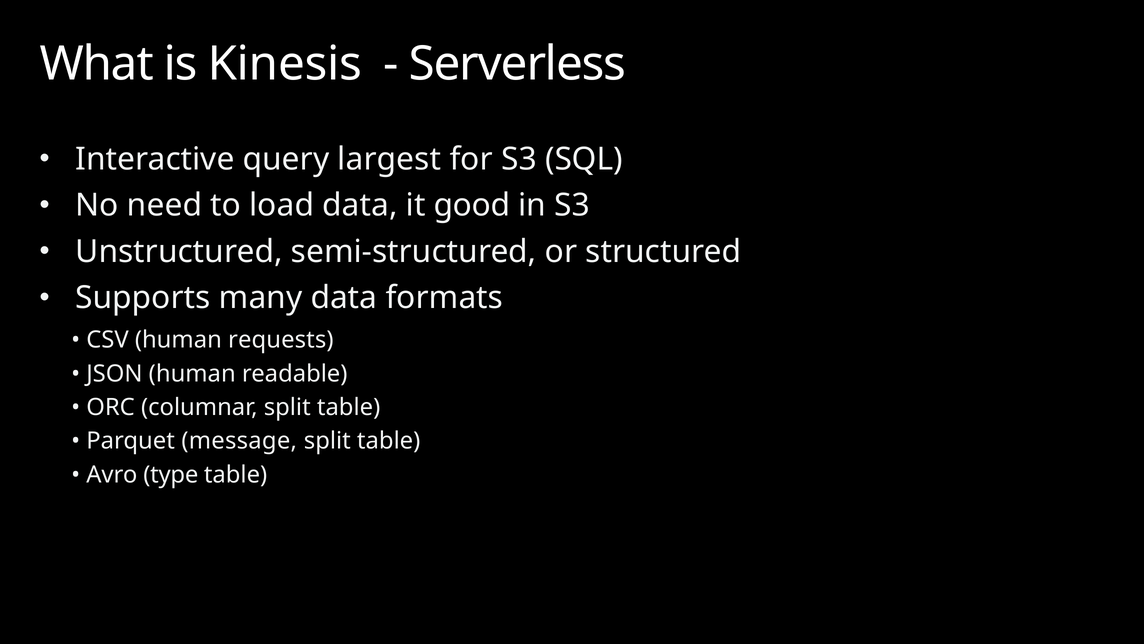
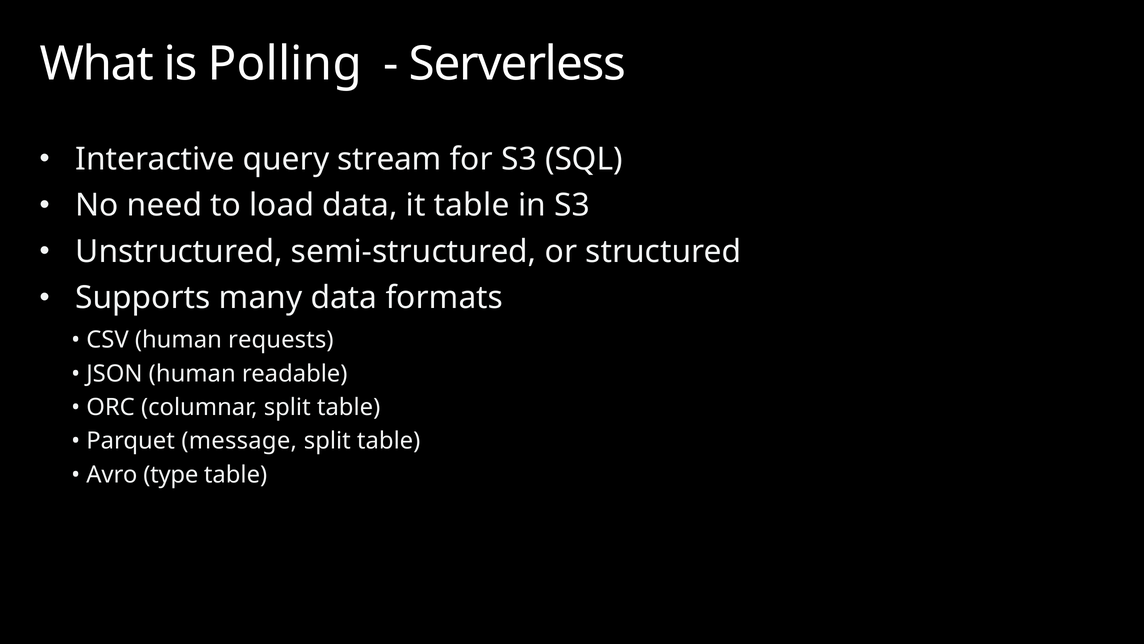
Kinesis: Kinesis -> Polling
largest: largest -> stream
it good: good -> table
